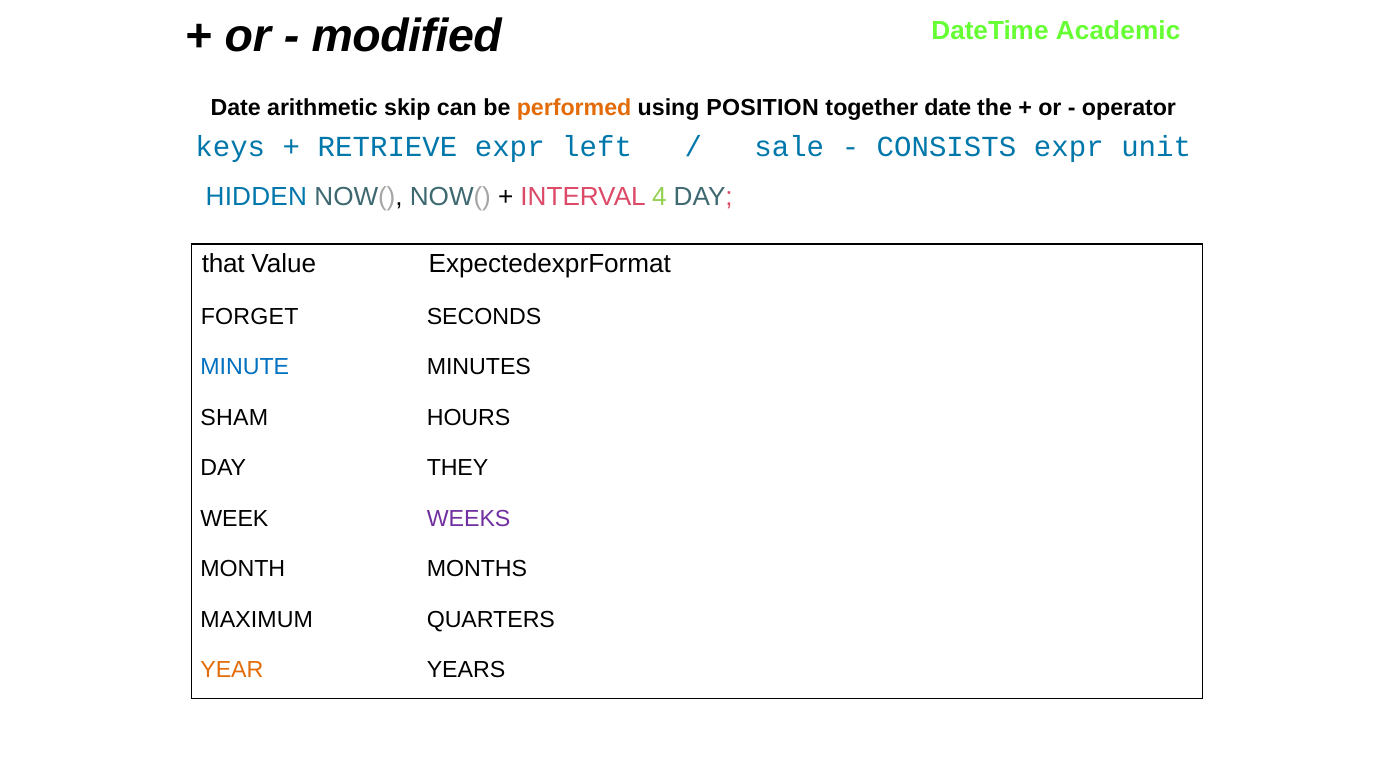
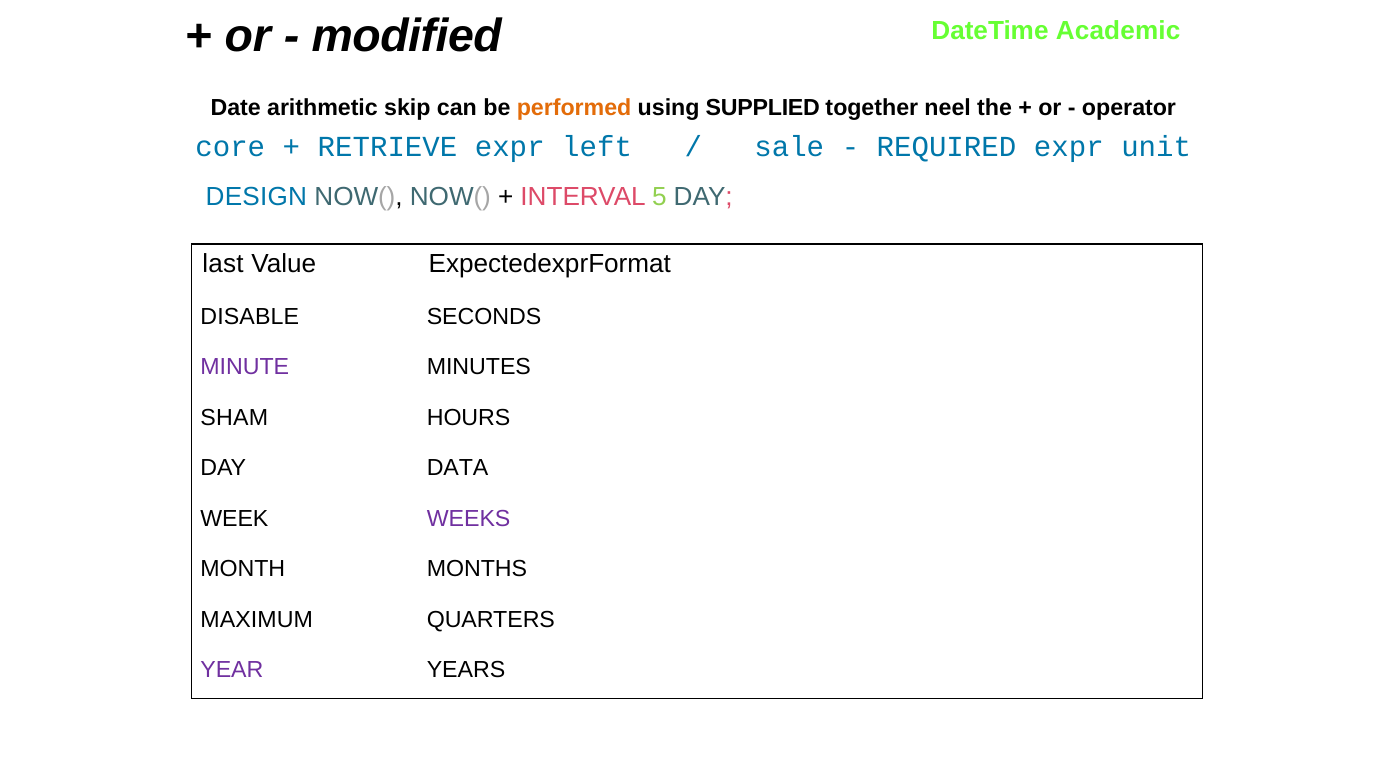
POSITION: POSITION -> SUPPLIED
together date: date -> neel
keys: keys -> core
CONSISTS: CONSISTS -> REQUIRED
HIDDEN: HIDDEN -> DESIGN
4: 4 -> 5
that: that -> last
FORGET: FORGET -> DISABLE
MINUTE colour: blue -> purple
THEY: THEY -> DATA
YEAR colour: orange -> purple
